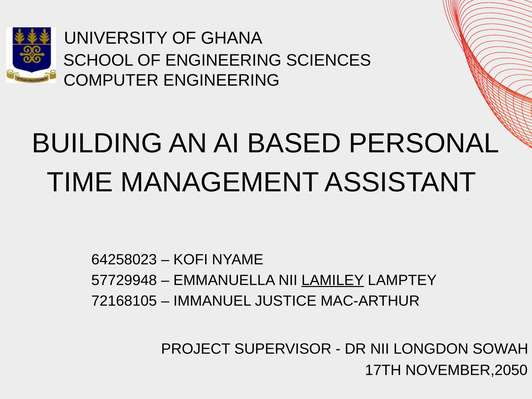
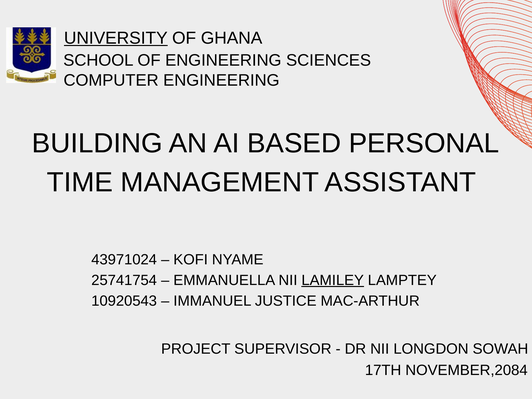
UNIVERSITY underline: none -> present
64258023: 64258023 -> 43971024
57729948: 57729948 -> 25741754
72168105: 72168105 -> 10920543
NOVEMBER,2050: NOVEMBER,2050 -> NOVEMBER,2084
